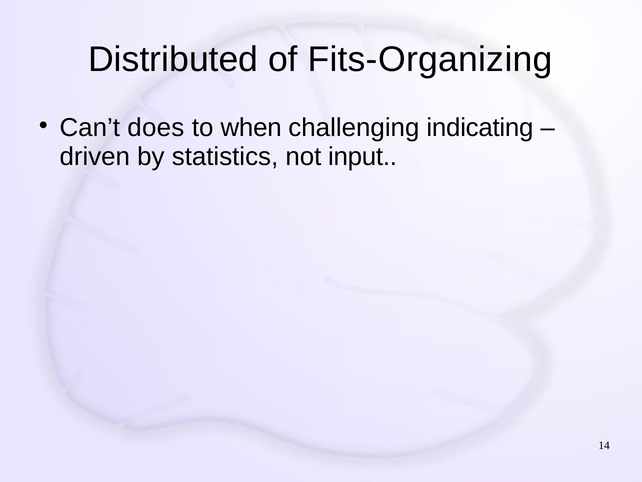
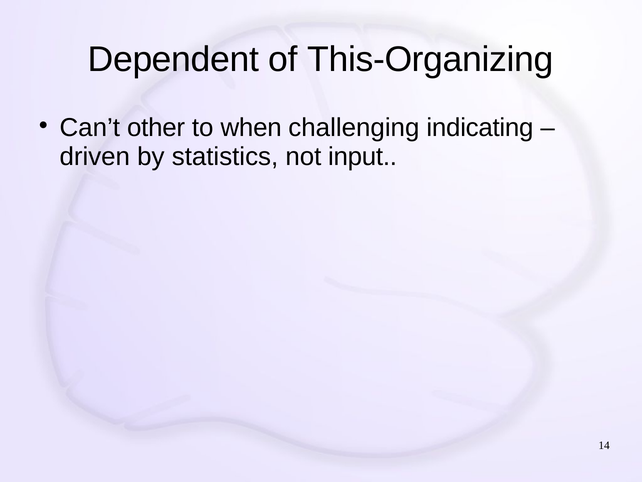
Distributed: Distributed -> Dependent
Fits-Organizing: Fits-Organizing -> This-Organizing
does: does -> other
